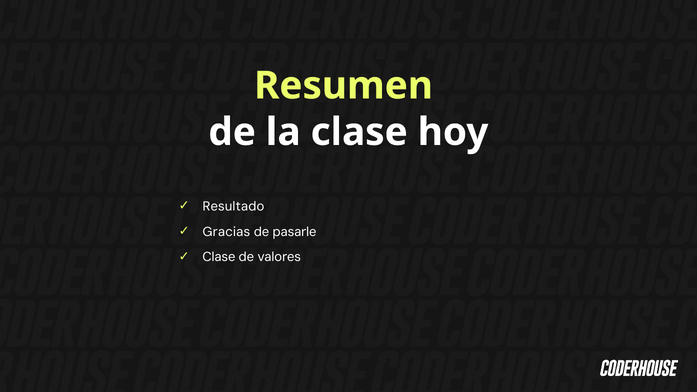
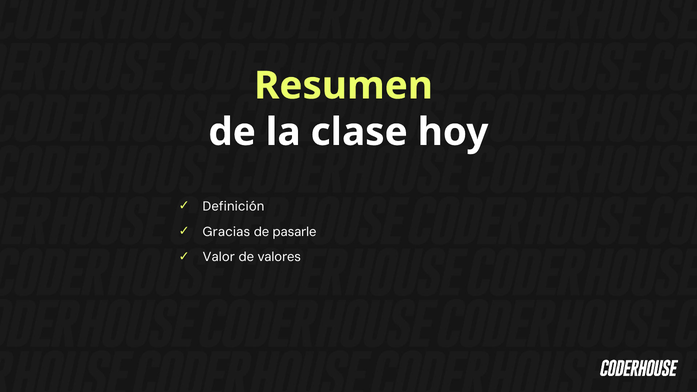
Resultado: Resultado -> Definición
Clase at (219, 257): Clase -> Valor
